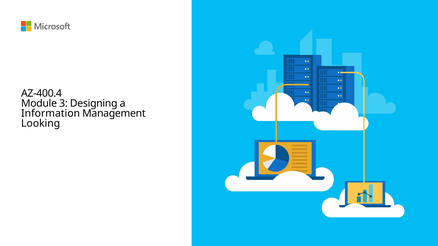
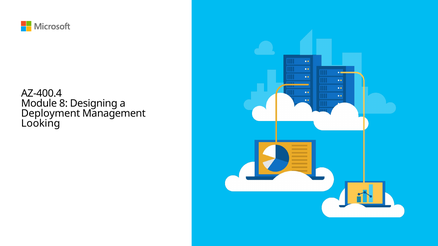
3: 3 -> 8
Information: Information -> Deployment
